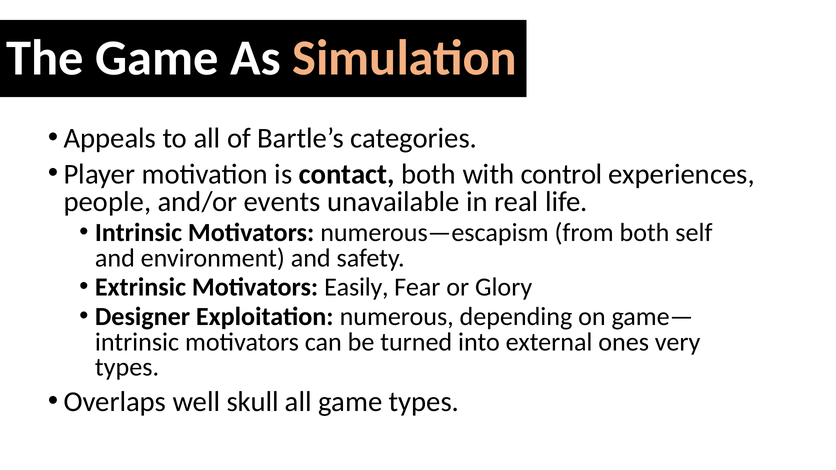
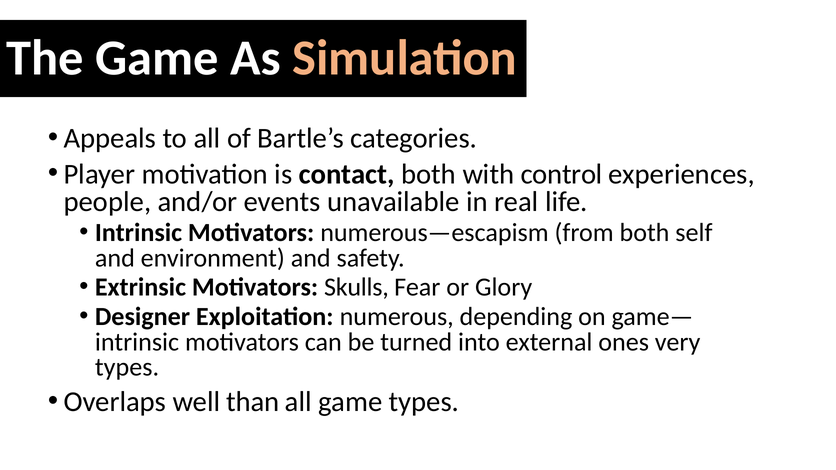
Easily: Easily -> Skulls
skull: skull -> than
